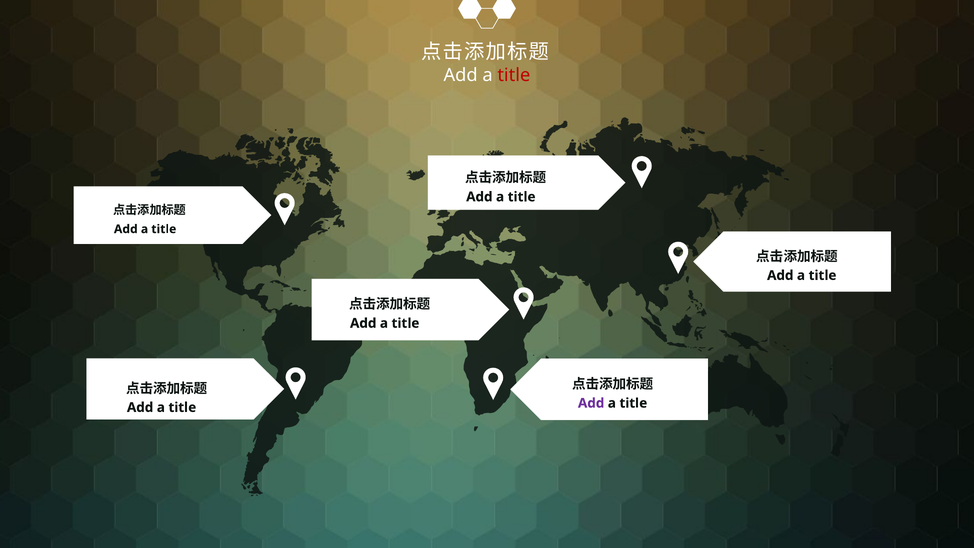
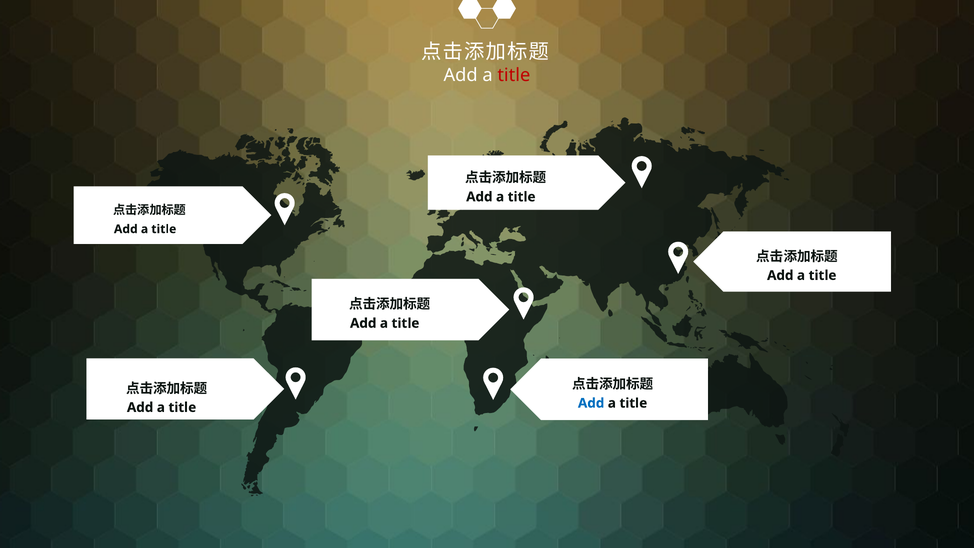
Add at (591, 403) colour: purple -> blue
